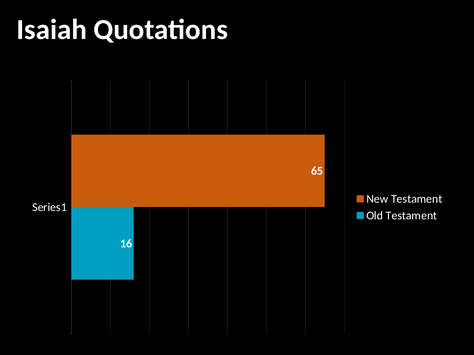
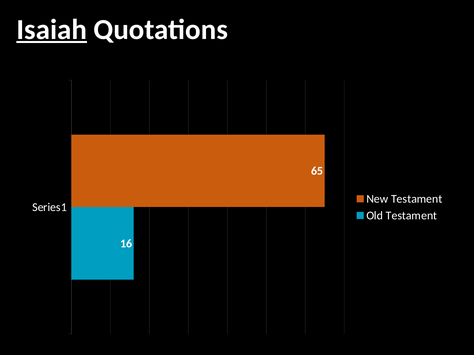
Isaiah underline: none -> present
